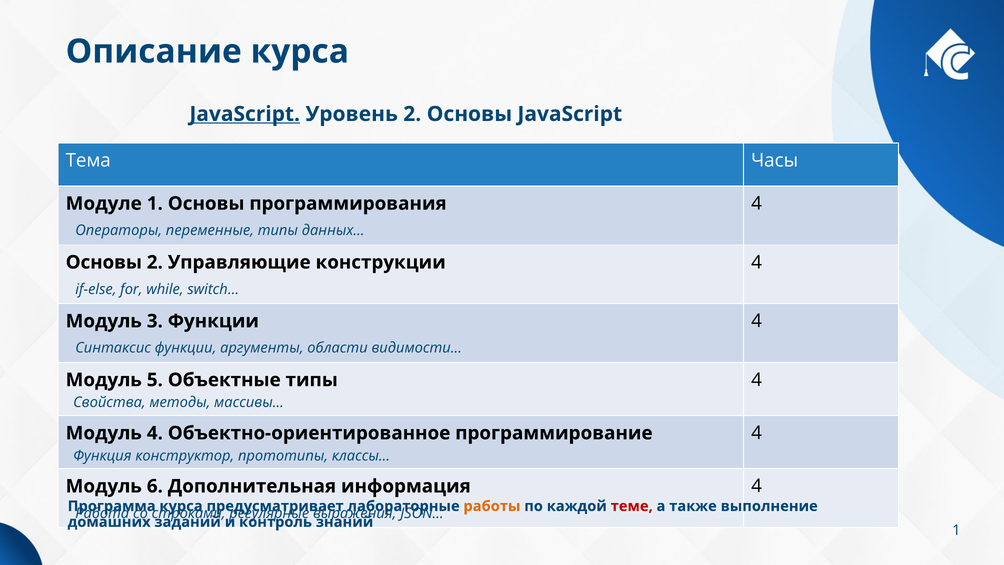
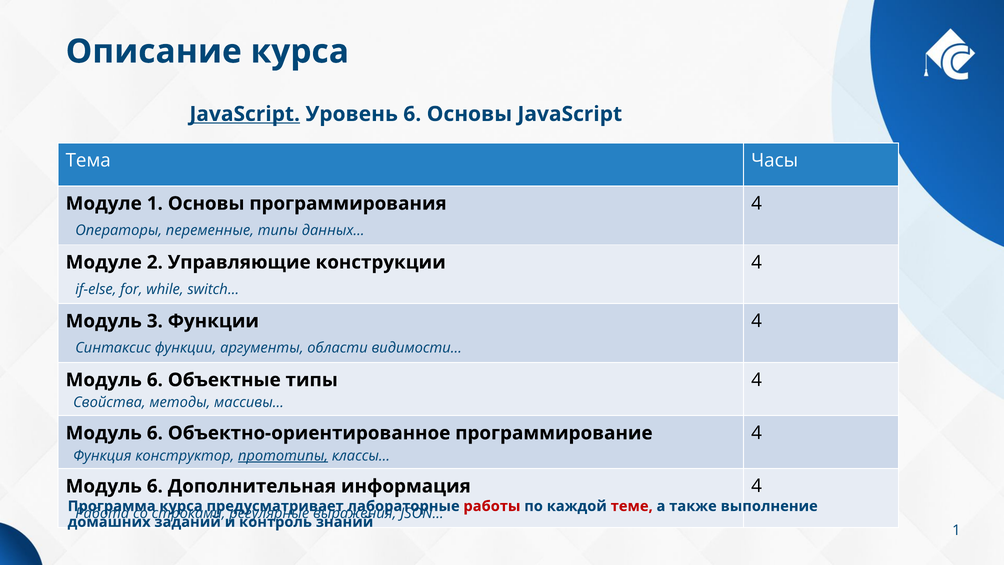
Уровень 2: 2 -> 6
Основы at (104, 262): Основы -> Модуле
5 at (155, 380): 5 -> 6
4 at (155, 433): 4 -> 6
прототипы underline: none -> present
работы colour: orange -> red
